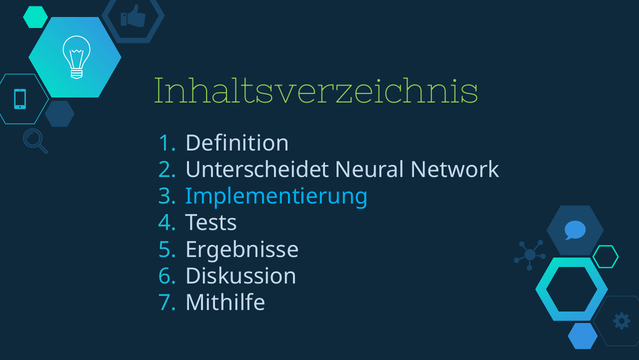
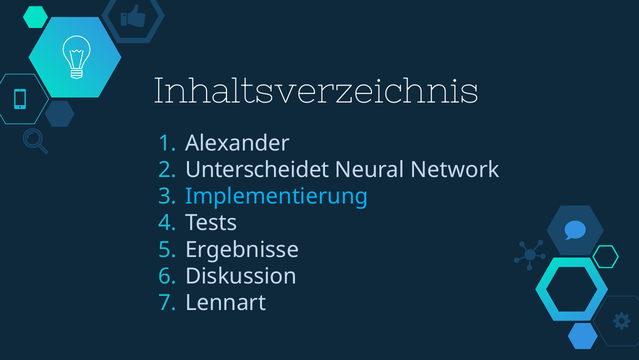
Inhaltsverzeichnis colour: light green -> white
Definition: Definition -> Alexander
Mithilfe: Mithilfe -> Lennart
